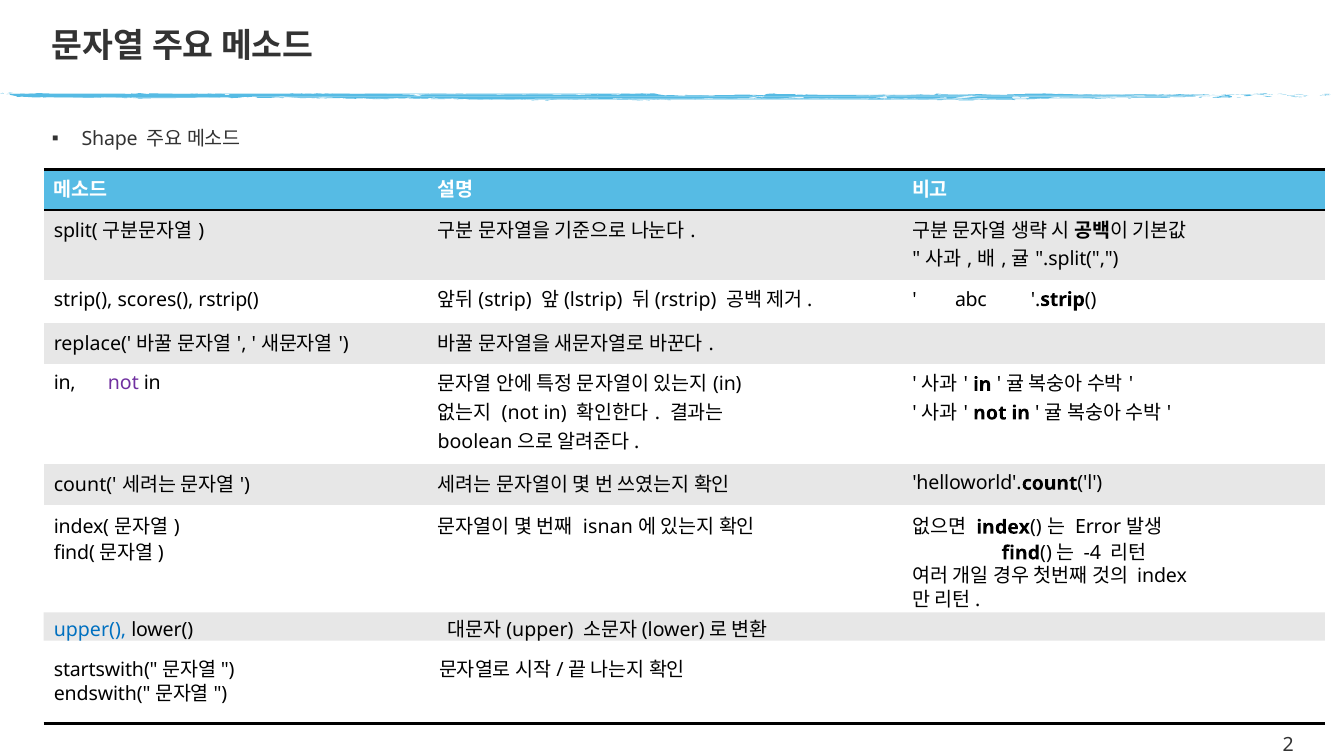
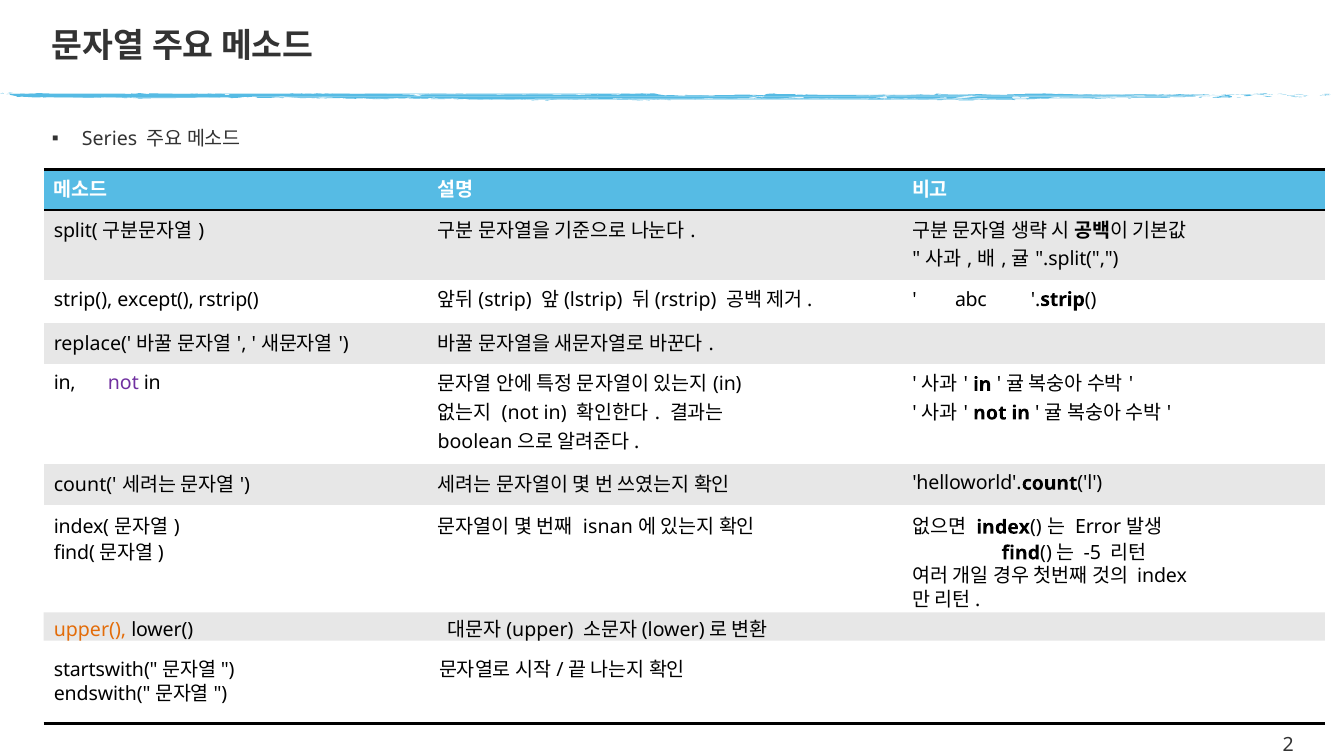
Shape: Shape -> Series
scores(: scores( -> except(
-4: -4 -> -5
upper( colour: blue -> orange
